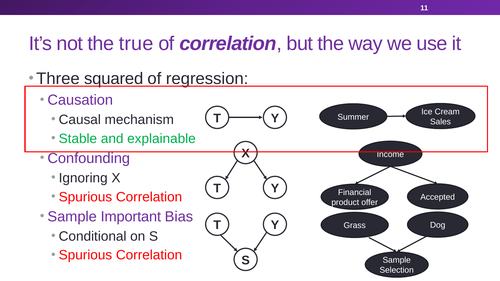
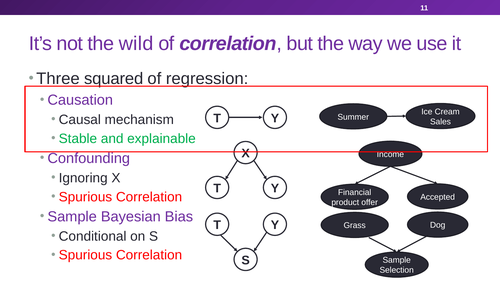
true: true -> wild
Important: Important -> Bayesian
